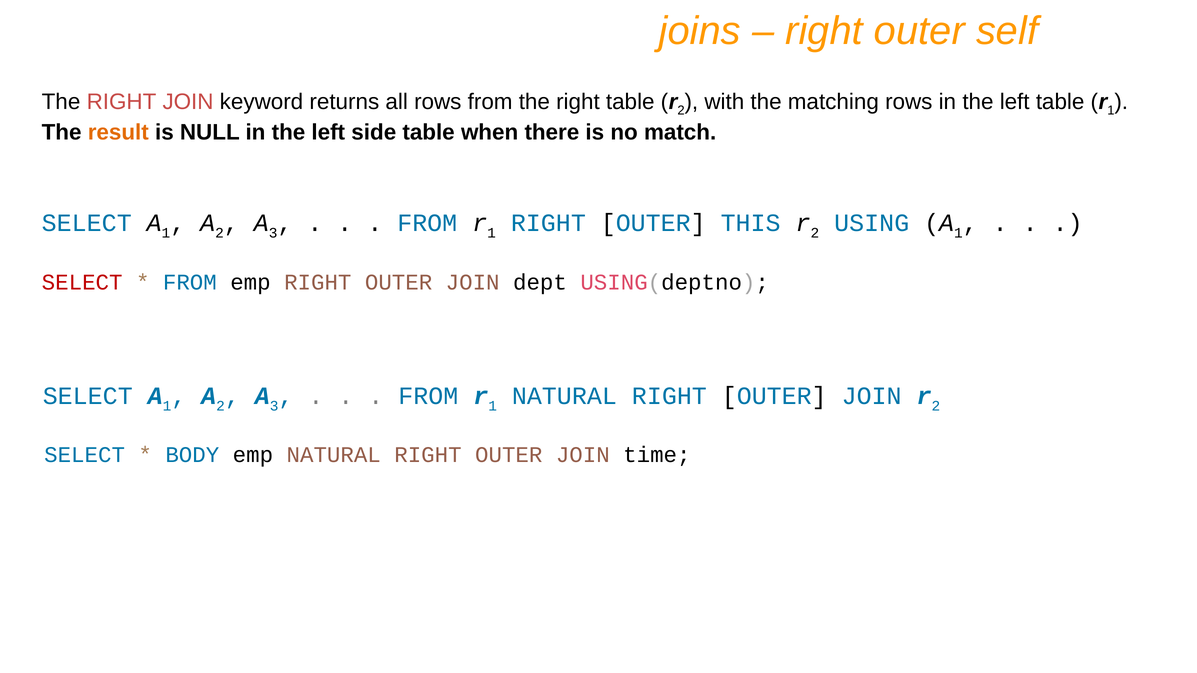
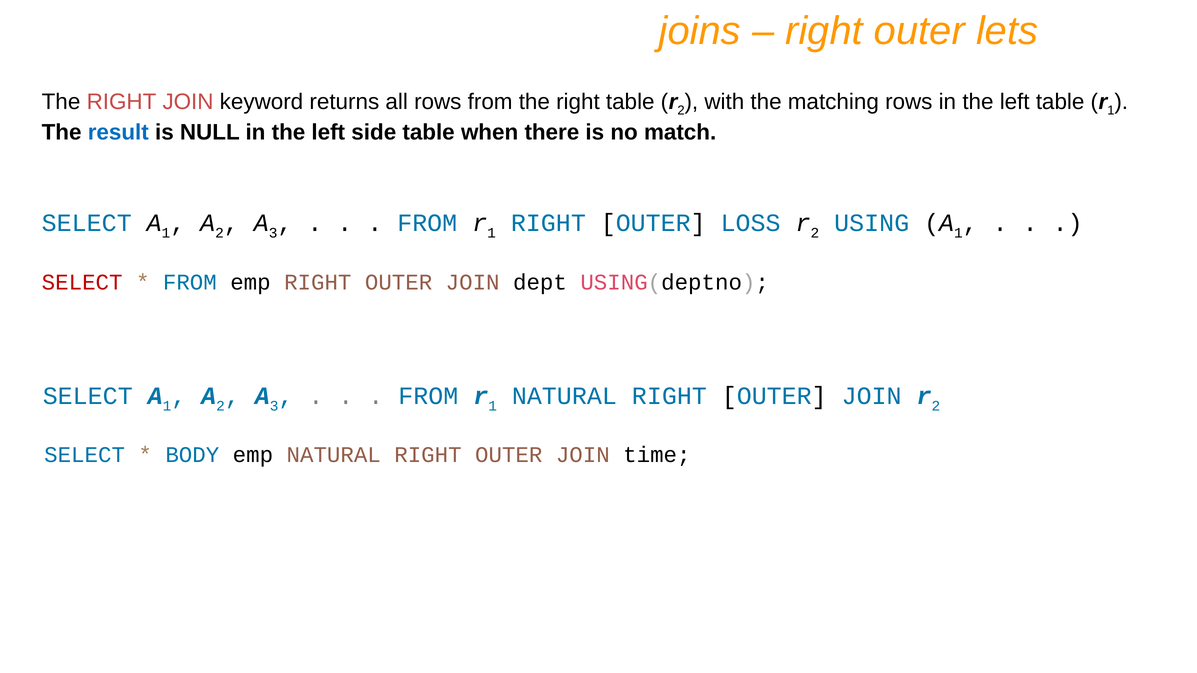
self: self -> lets
result colour: orange -> blue
THIS: THIS -> LOSS
